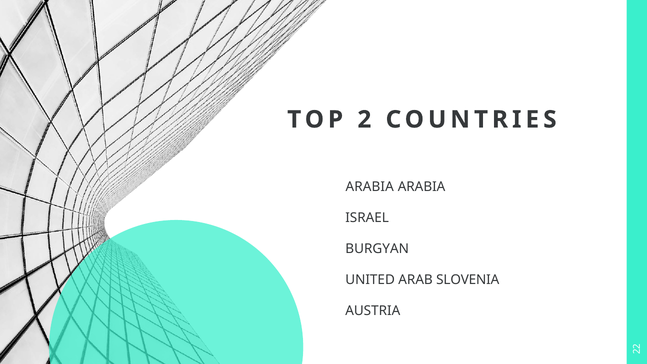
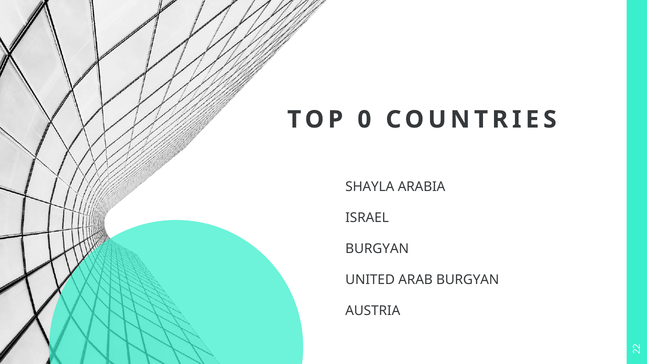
TOP 2: 2 -> 0
ARABIA at (370, 187): ARABIA -> SHAYLA
ARAB SLOVENIA: SLOVENIA -> BURGYAN
